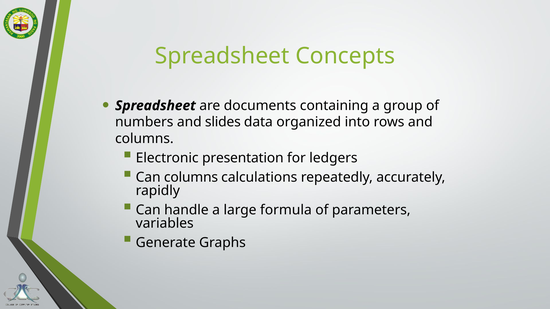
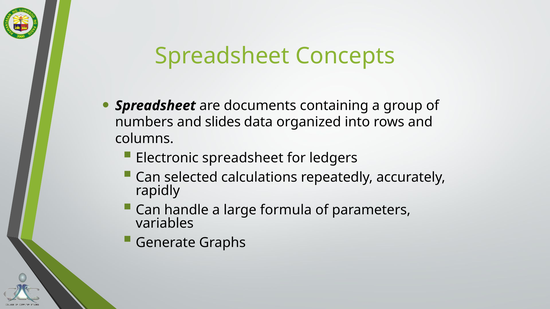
Electronic presentation: presentation -> spreadsheet
Can columns: columns -> selected
